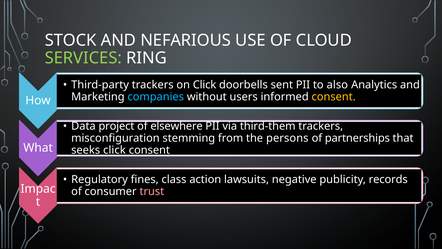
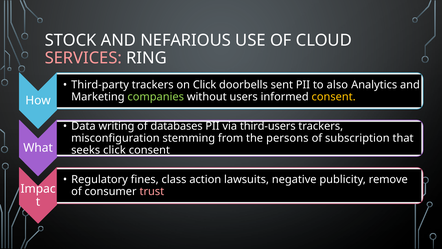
SERVICES colour: light green -> pink
companies colour: light blue -> light green
project: project -> writing
elsewhere: elsewhere -> databases
third-them: third-them -> third-users
partnerships: partnerships -> subscription
records: records -> remove
